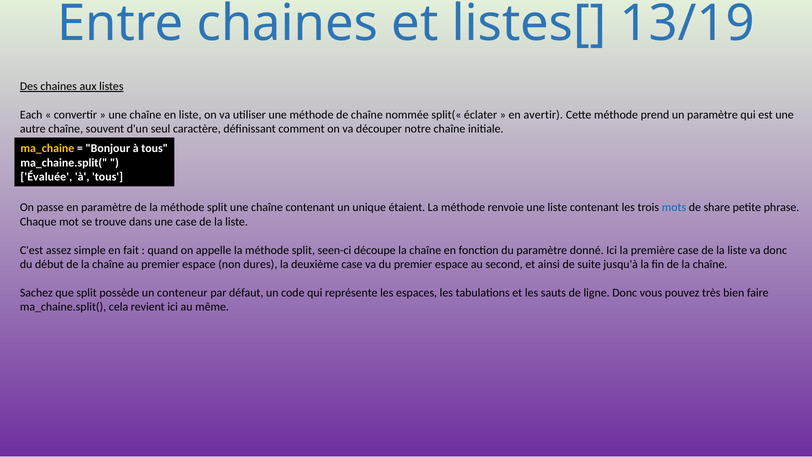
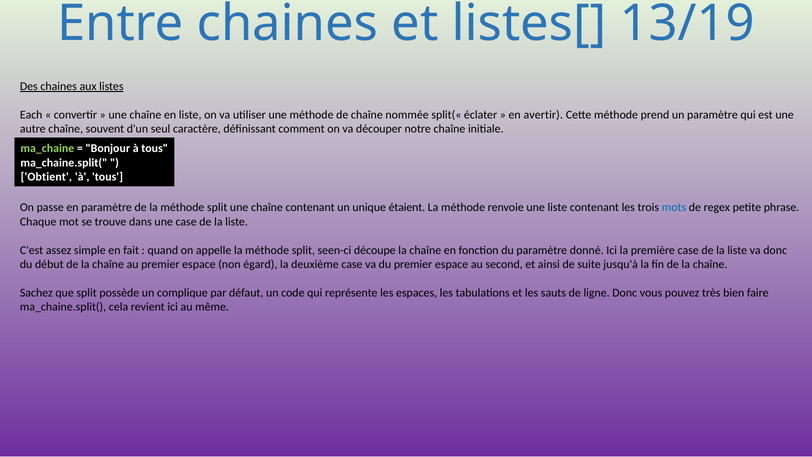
ma_chaine colour: yellow -> light green
Évaluée: Évaluée -> Obtient
share: share -> regex
dures: dures -> égard
conteneur: conteneur -> complique
